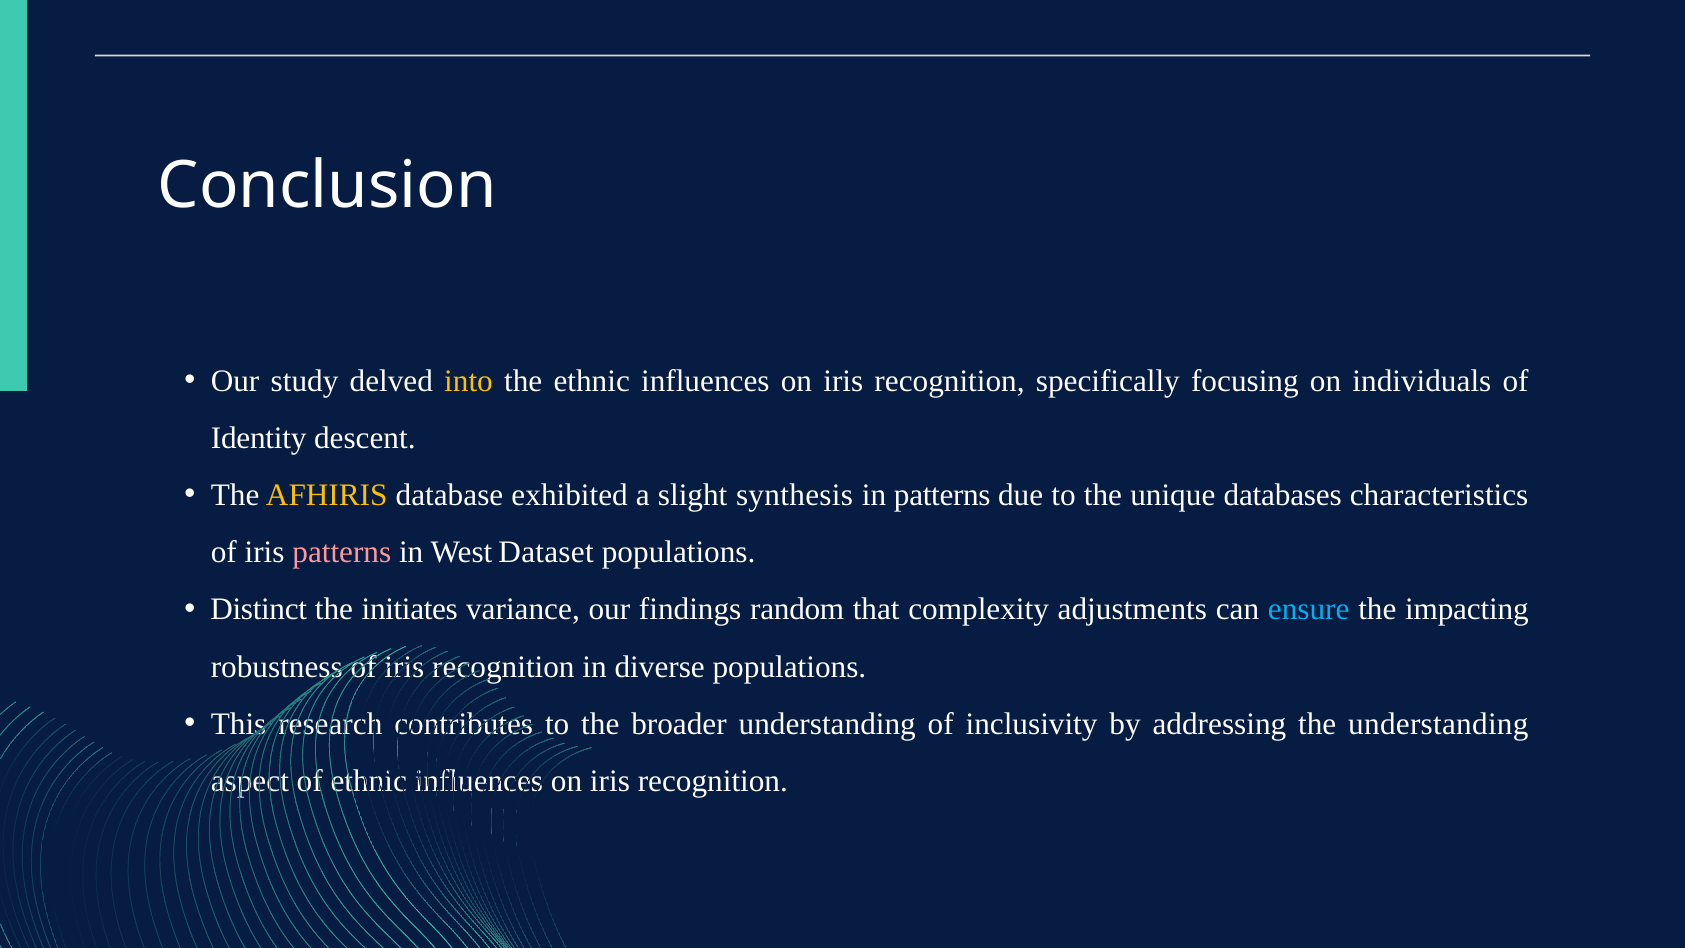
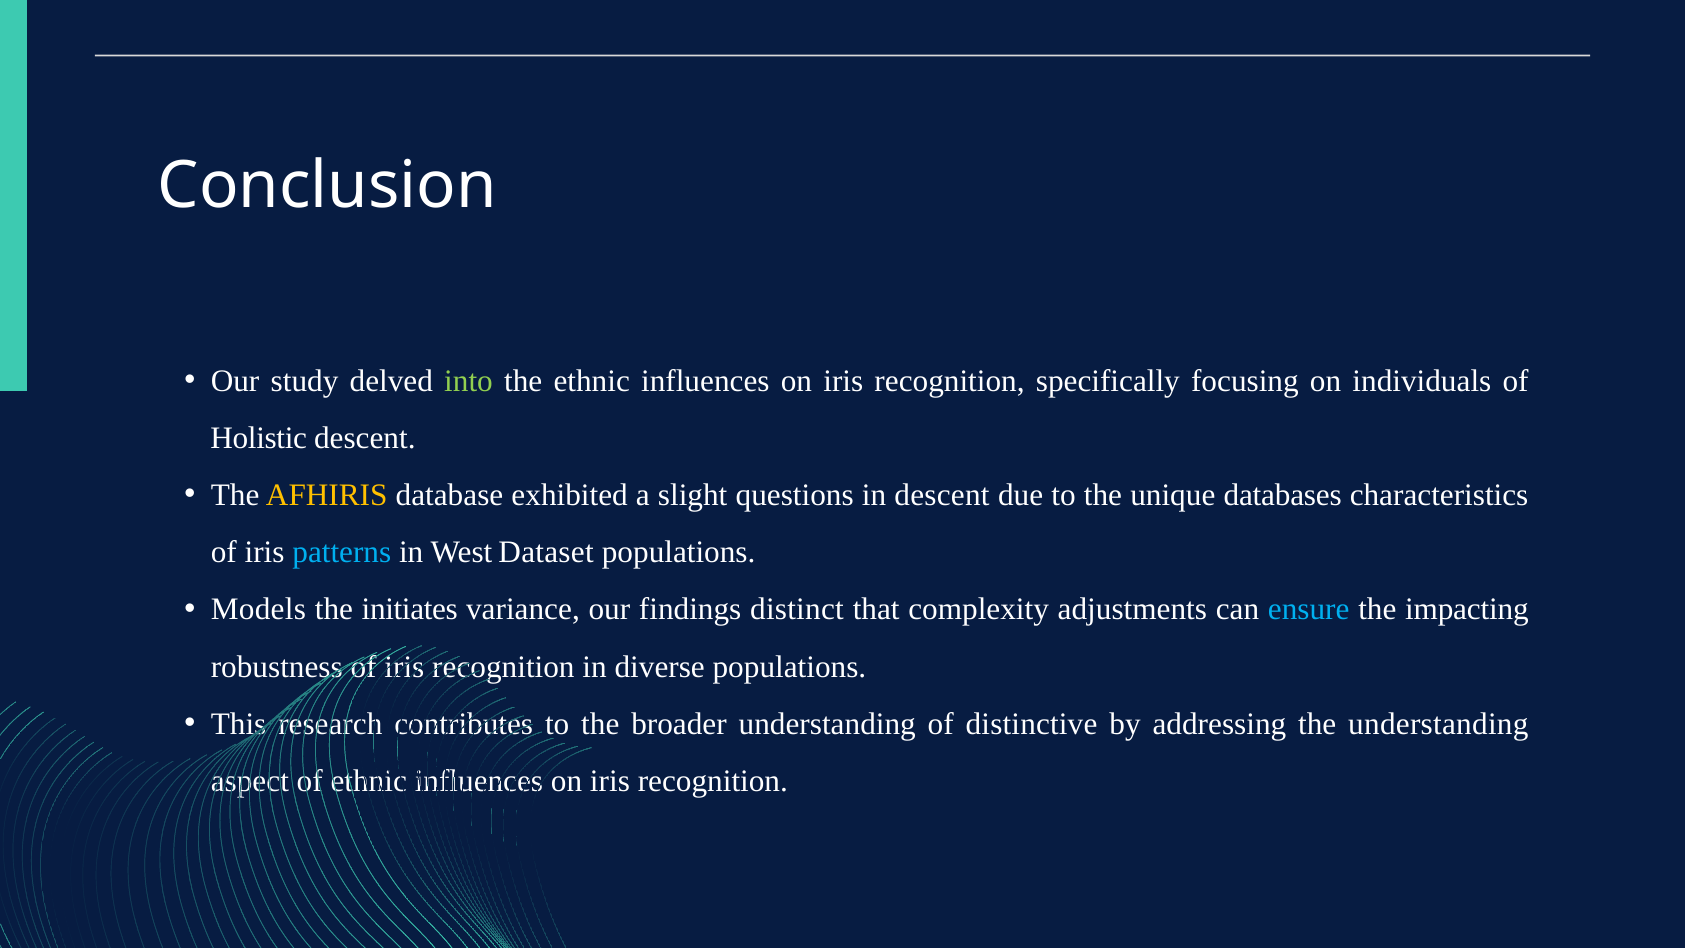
into colour: yellow -> light green
Identity: Identity -> Holistic
synthesis: synthesis -> questions
in patterns: patterns -> descent
patterns at (342, 552) colour: pink -> light blue
Distinct: Distinct -> Models
random: random -> distinct
inclusivity: inclusivity -> distinctive
